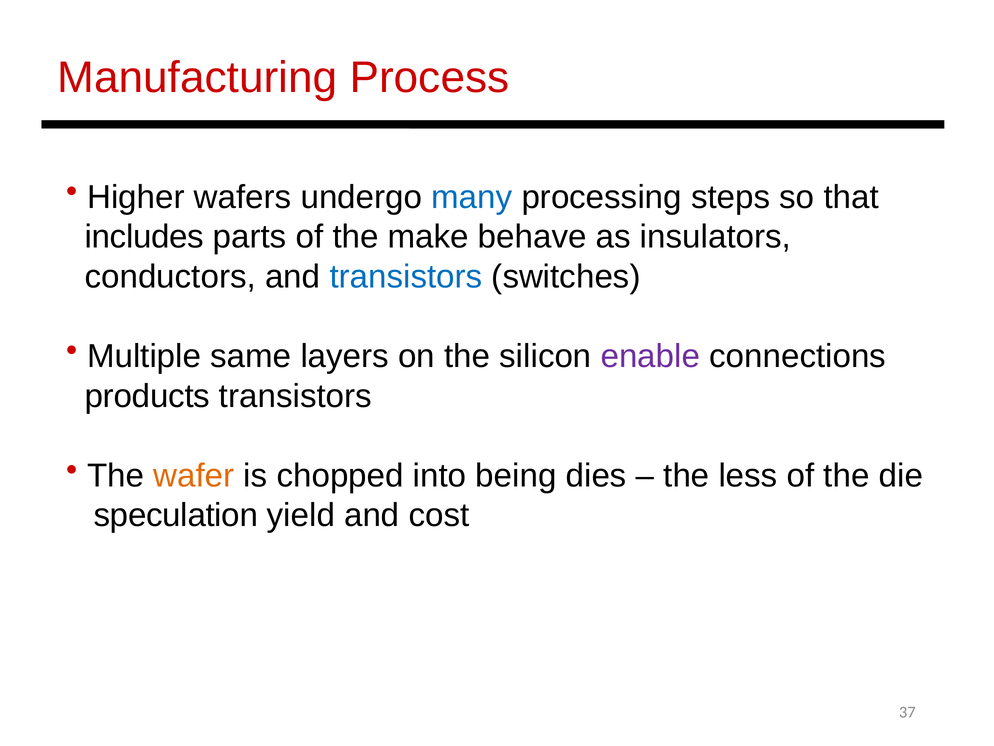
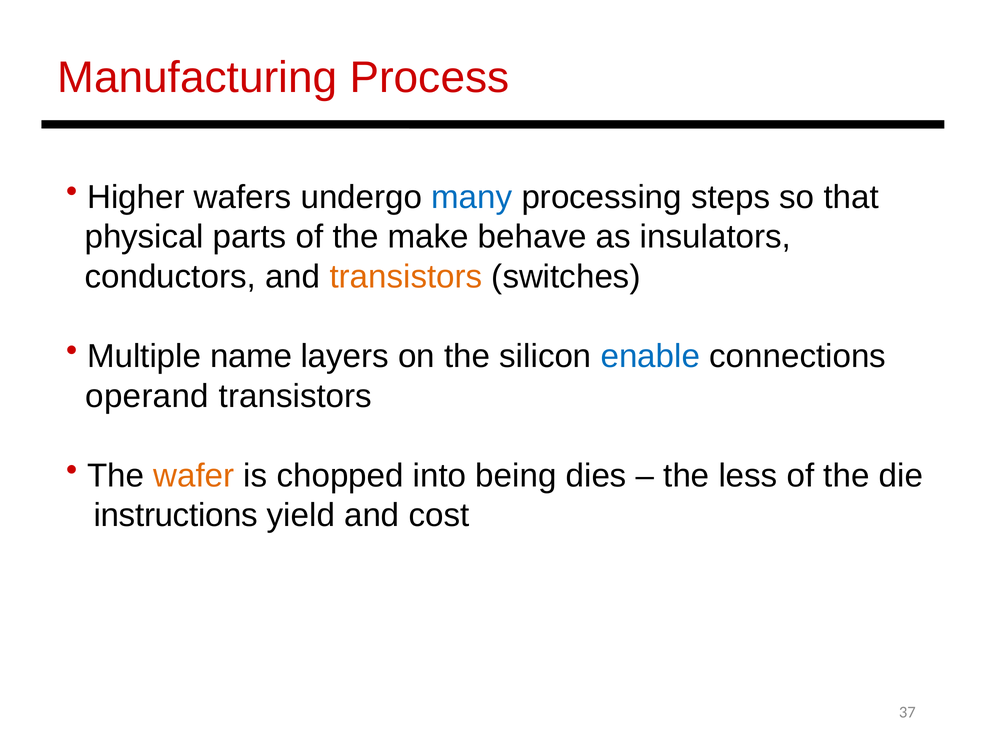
includes: includes -> physical
transistors at (406, 277) colour: blue -> orange
same: same -> name
enable colour: purple -> blue
products: products -> operand
speculation: speculation -> instructions
